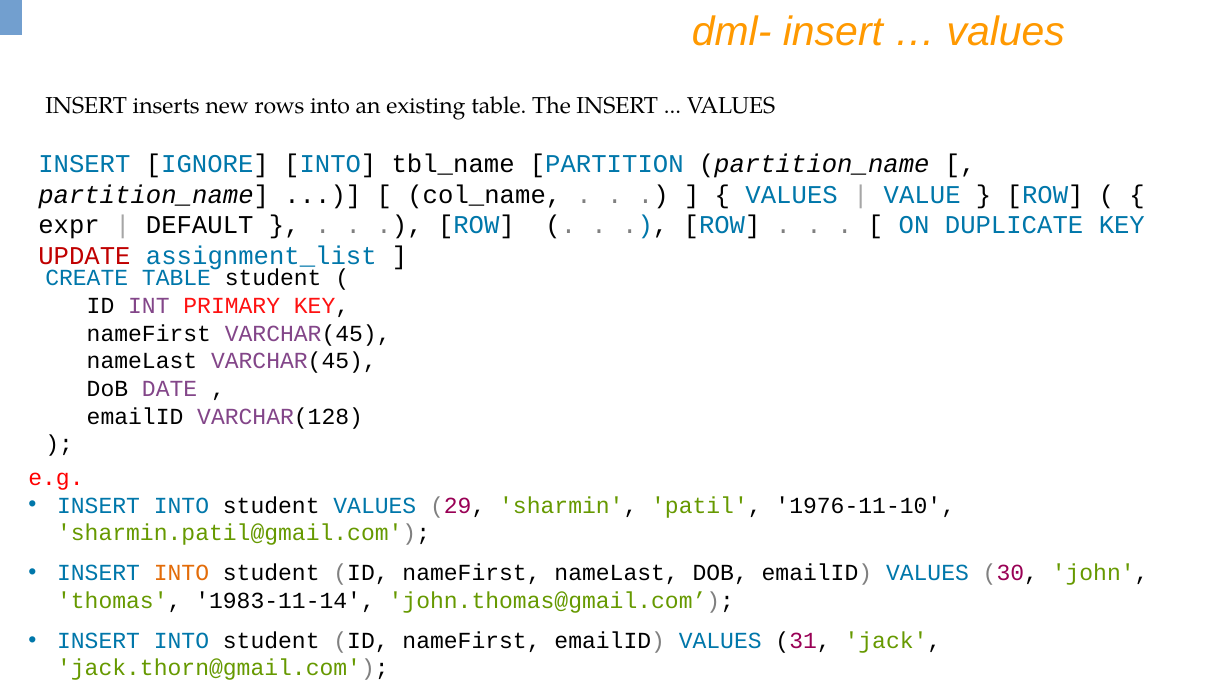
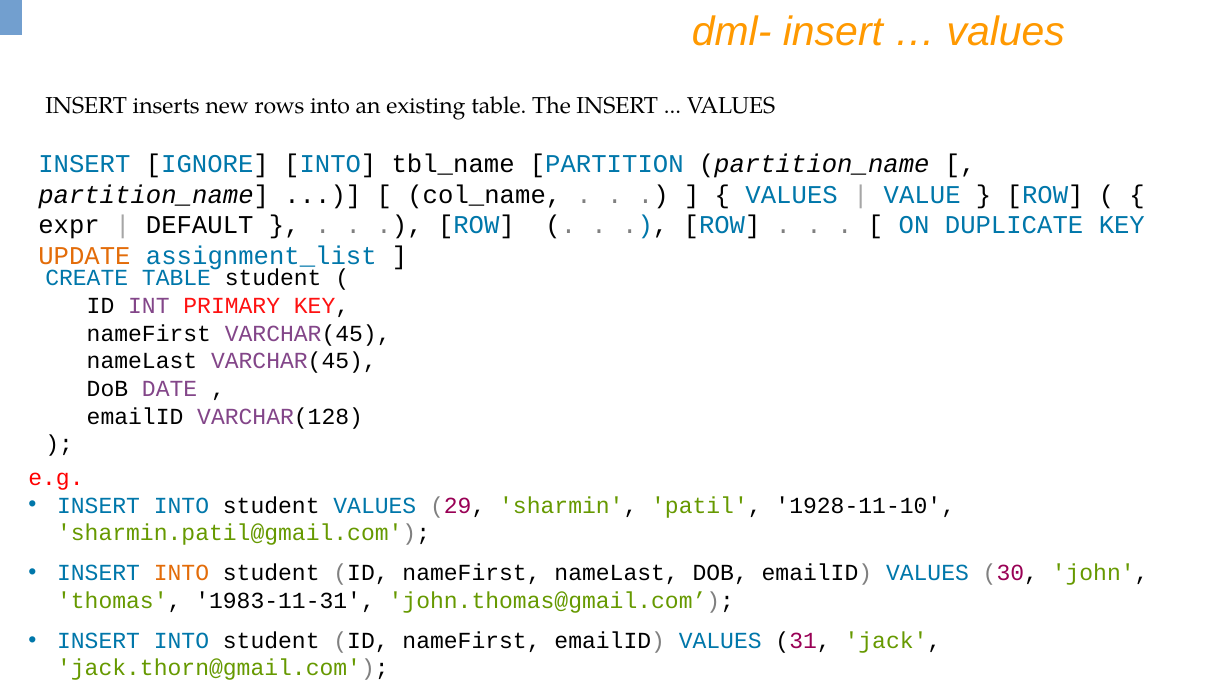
UPDATE colour: red -> orange
1976-11-10: 1976-11-10 -> 1928-11-10
1983-11-14: 1983-11-14 -> 1983-11-31
